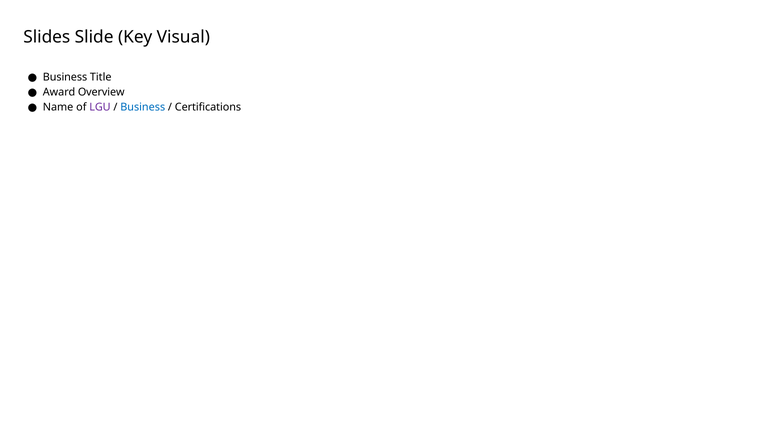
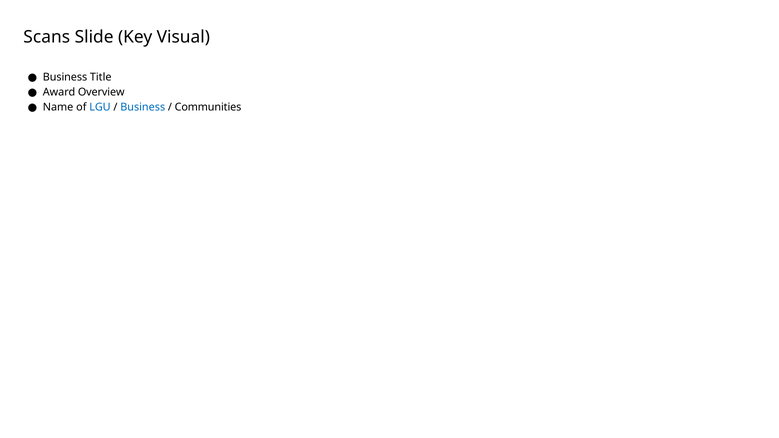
Slides: Slides -> Scans
LGU colour: purple -> blue
Certifications: Certifications -> Communities
